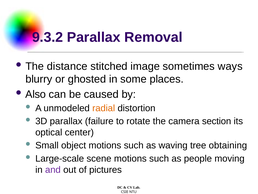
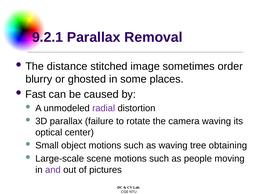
9.3.2: 9.3.2 -> 9.2.1
ways: ways -> order
Also: Also -> Fast
radial colour: orange -> purple
camera section: section -> waving
